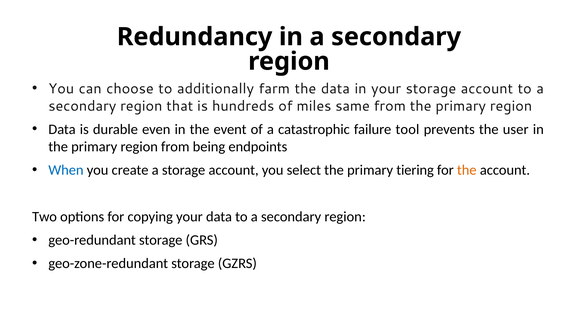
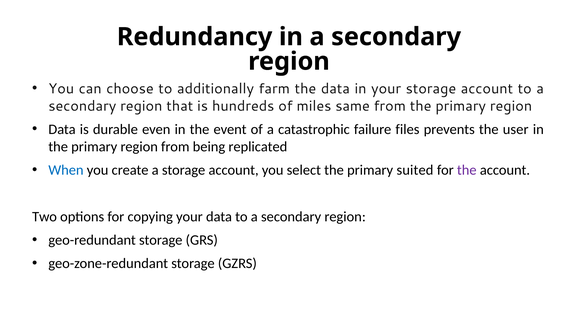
tool: tool -> files
endpoints: endpoints -> replicated
tiering: tiering -> suited
the at (467, 170) colour: orange -> purple
